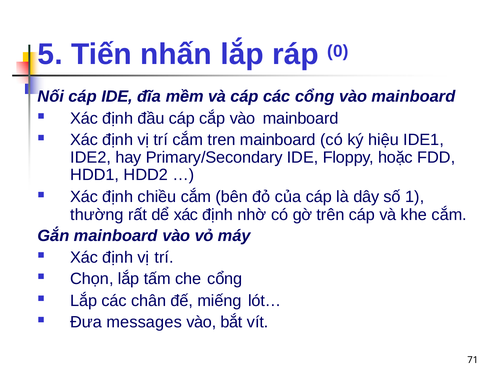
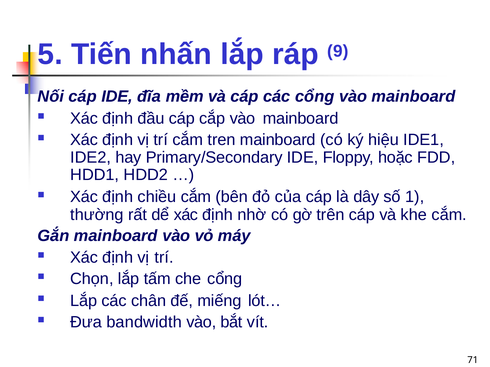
0: 0 -> 9
messages: messages -> bandwidth
